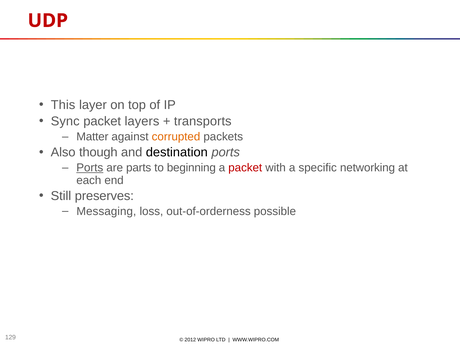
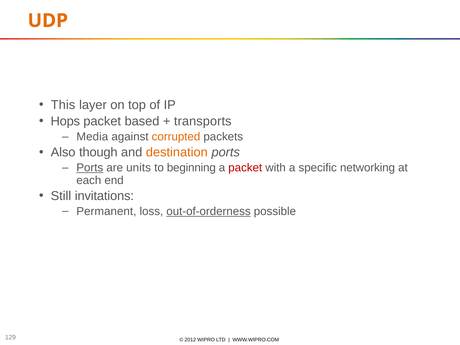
UDP colour: red -> orange
Sync: Sync -> Hops
layers: layers -> based
Matter: Matter -> Media
destination colour: black -> orange
parts: parts -> units
preserves: preserves -> invitations
Messaging: Messaging -> Permanent
out-of-orderness underline: none -> present
